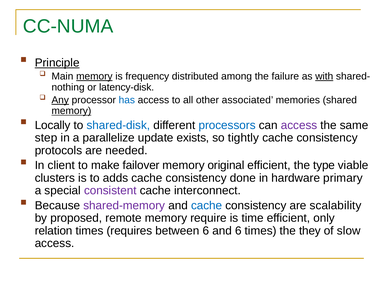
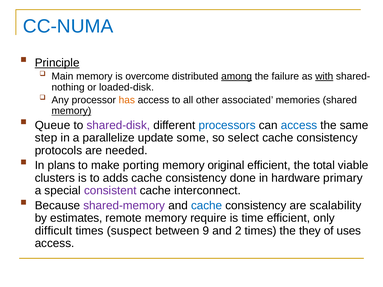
CC-NUMA colour: green -> blue
memory at (94, 76) underline: present -> none
frequency: frequency -> overcome
among underline: none -> present
latency-disk: latency-disk -> loaded-disk
Any underline: present -> none
has colour: blue -> orange
Locally: Locally -> Queue
shared-disk colour: blue -> purple
access at (299, 125) colour: purple -> blue
exists: exists -> some
tightly: tightly -> select
client: client -> plans
failover: failover -> porting
type: type -> total
proposed: proposed -> estimates
relation: relation -> difficult
requires: requires -> suspect
between 6: 6 -> 9
and 6: 6 -> 2
slow: slow -> uses
